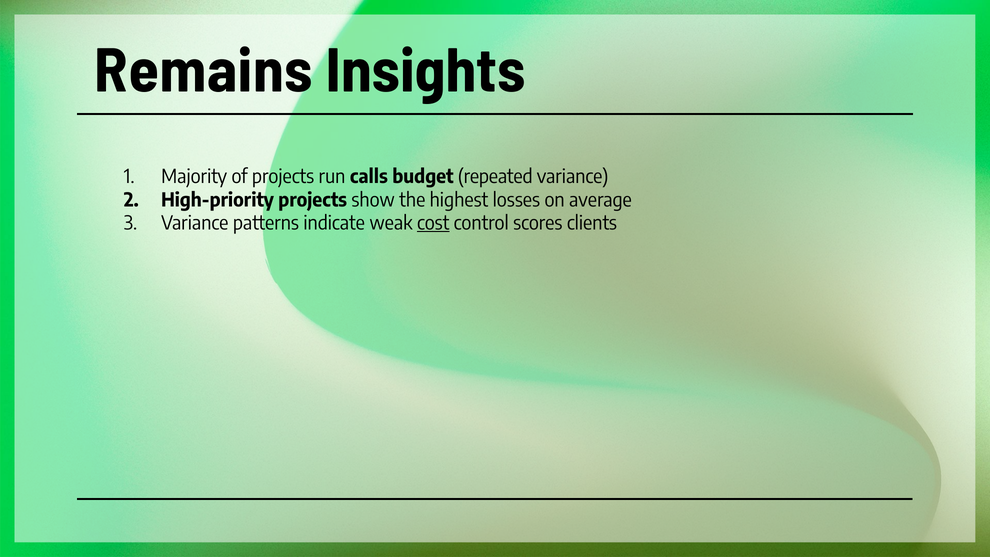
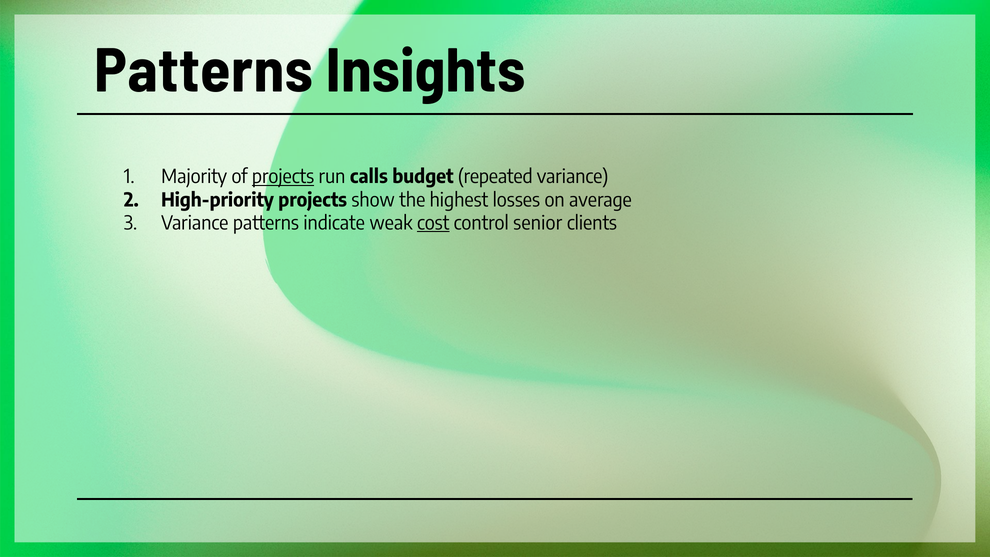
Remains at (204, 71): Remains -> Patterns
projects at (283, 177) underline: none -> present
scores: scores -> senior
